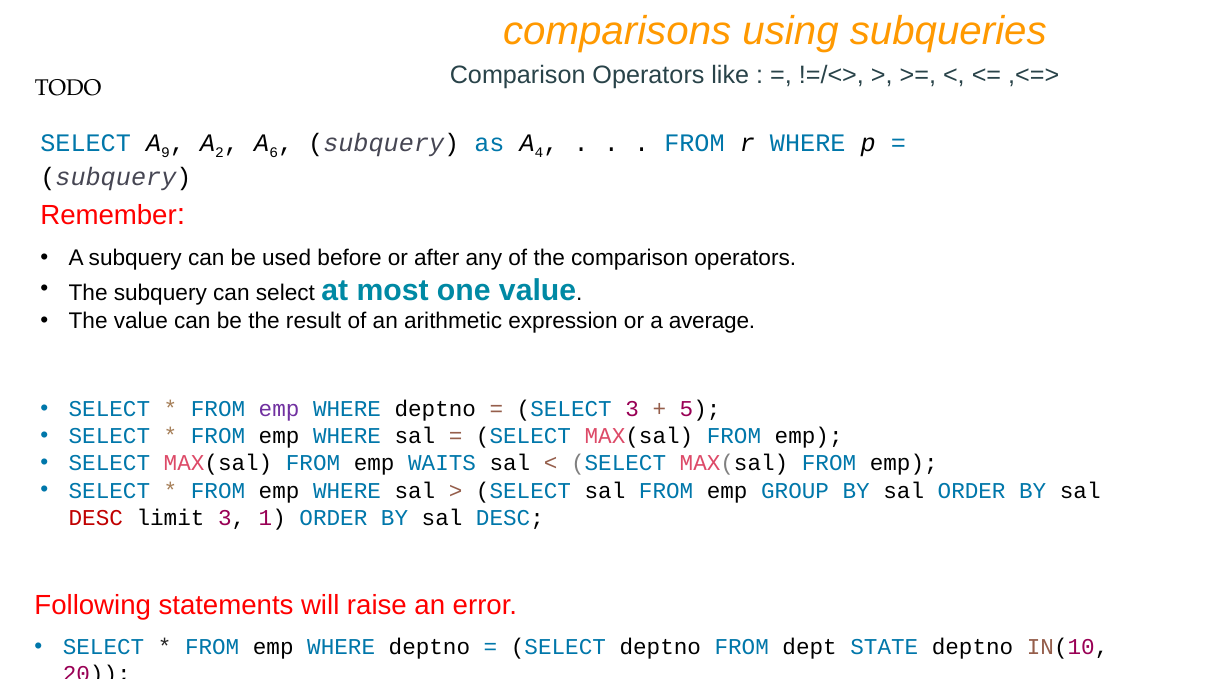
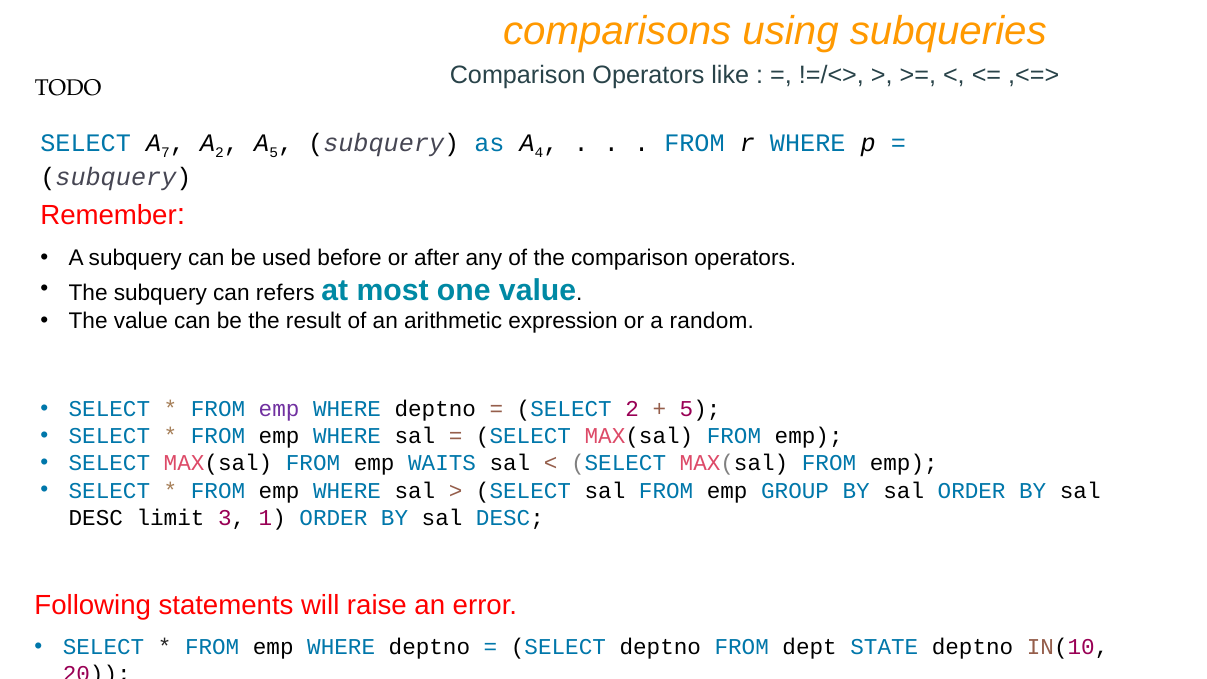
9: 9 -> 7
A 6: 6 -> 5
can select: select -> refers
average: average -> random
SELECT 3: 3 -> 2
DESC at (96, 518) colour: red -> black
